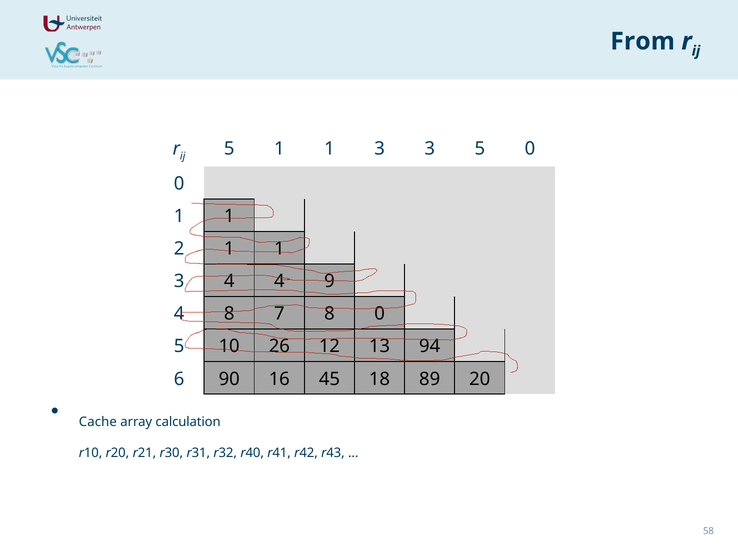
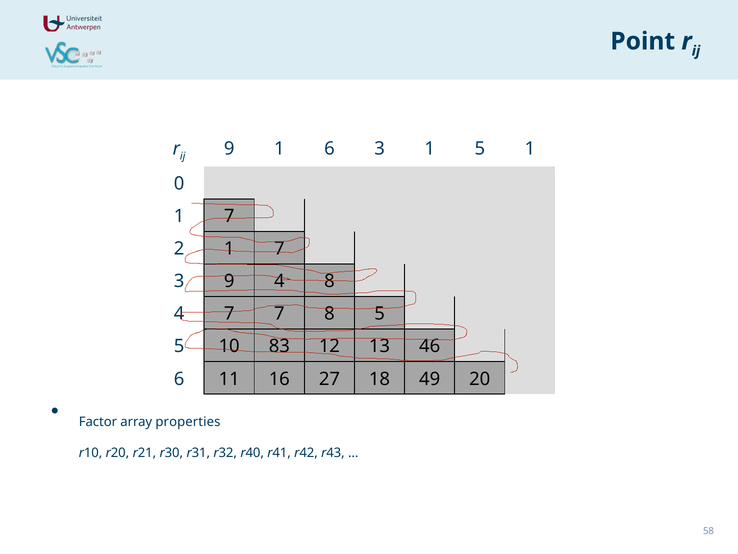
From: From -> Point
5 at (229, 149): 5 -> 9
1 at (329, 149): 1 -> 6
3 3: 3 -> 1
5 0: 0 -> 1
1 at (229, 216): 1 -> 7
2 1 1: 1 -> 7
3 4: 4 -> 9
4 9: 9 -> 8
4 8: 8 -> 7
8 0: 0 -> 5
26: 26 -> 83
94: 94 -> 46
90: 90 -> 11
45: 45 -> 27
89: 89 -> 49
Cache: Cache -> Factor
calculation: calculation -> properties
